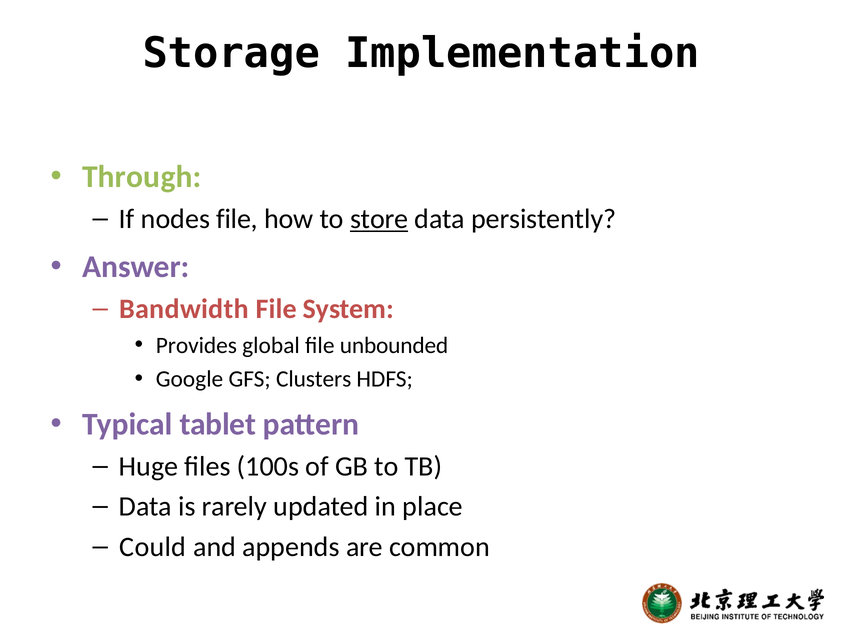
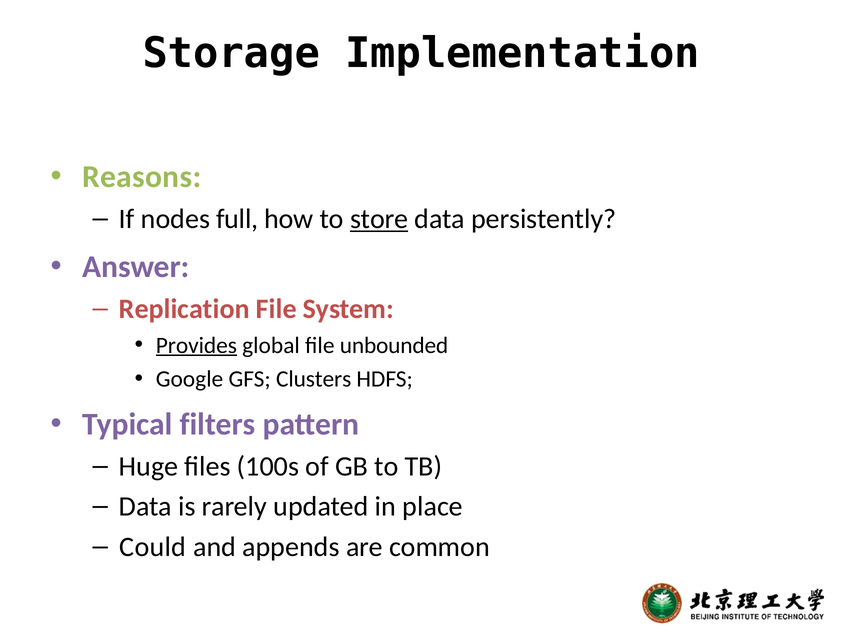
Through: Through -> Reasons
nodes file: file -> full
Bandwidth: Bandwidth -> Replication
Provides underline: none -> present
tablet: tablet -> filters
